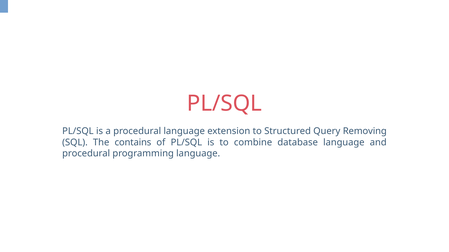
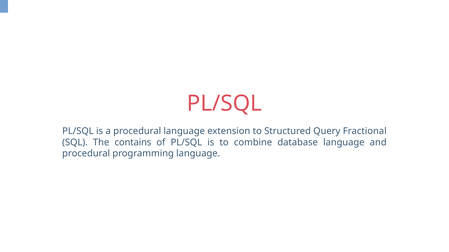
Removing: Removing -> Fractional
